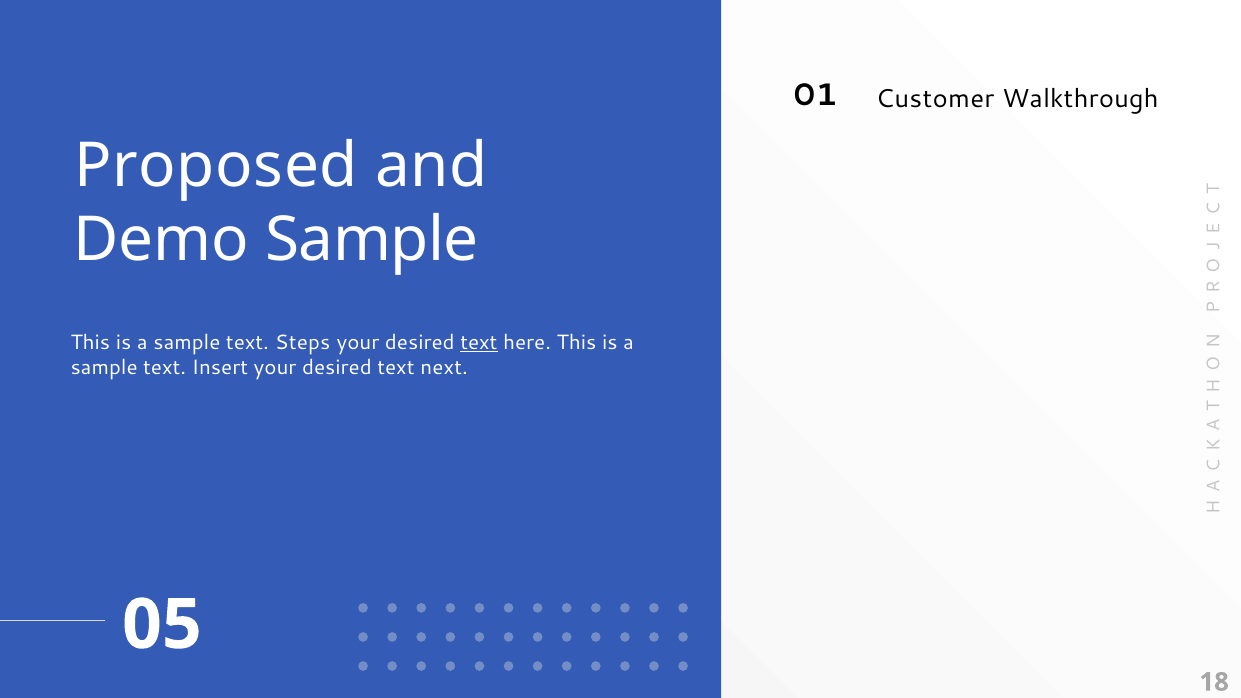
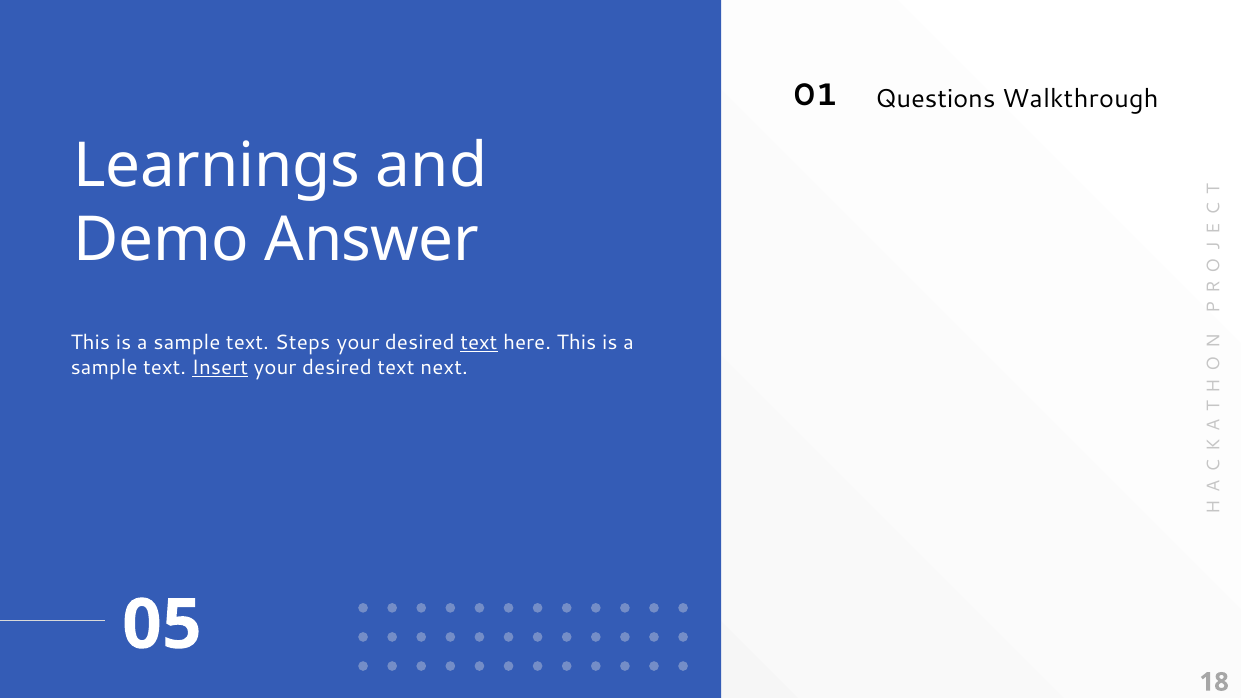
Customer: Customer -> Questions
Proposed: Proposed -> Learnings
Demo Sample: Sample -> Answer
Insert underline: none -> present
